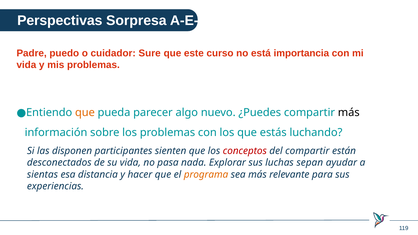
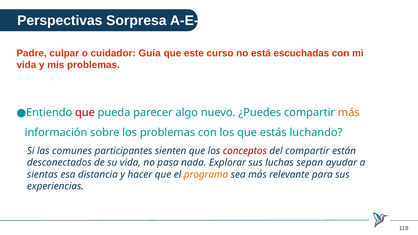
puedo: puedo -> culpar
Sure: Sure -> Guía
importancia: importancia -> escuchadas
que at (85, 113) colour: orange -> red
más at (349, 113) colour: black -> orange
disponen: disponen -> comunes
